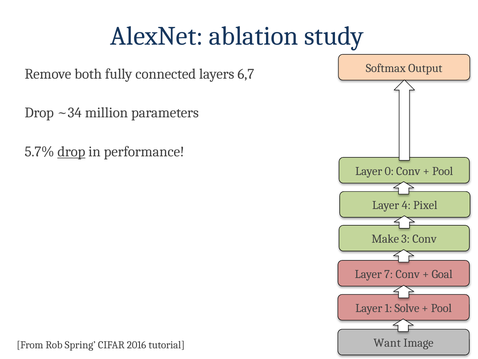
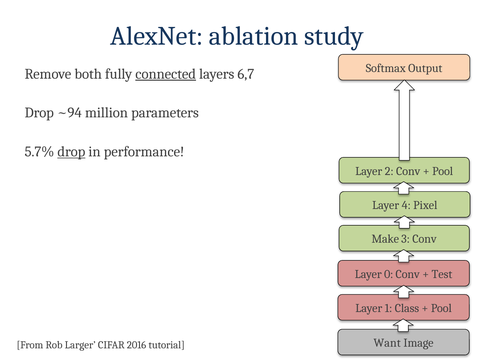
connected underline: none -> present
~34: ~34 -> ~94
0: 0 -> 2
7: 7 -> 0
Goal: Goal -> Test
Solve: Solve -> Class
Spring: Spring -> Larger
